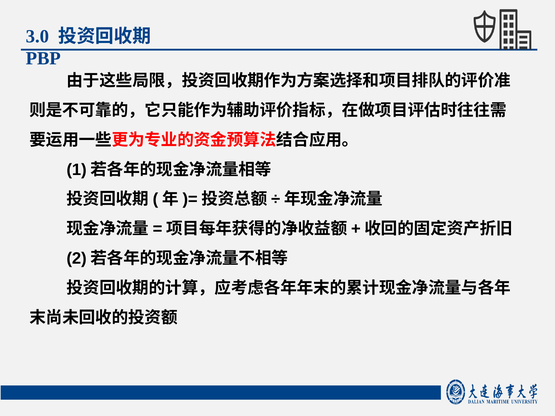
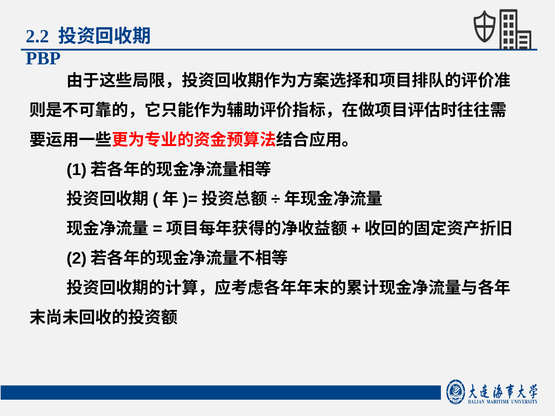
3.0: 3.0 -> 2.2
